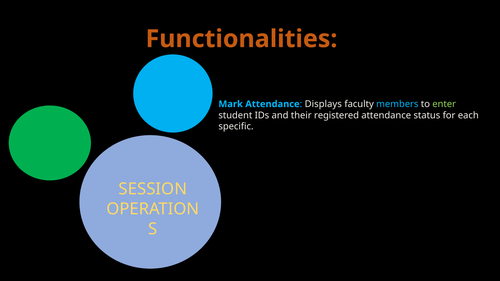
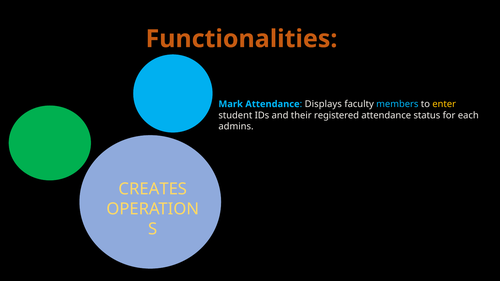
enter colour: light green -> yellow
specific: specific -> admins
SESSION: SESSION -> CREATES
